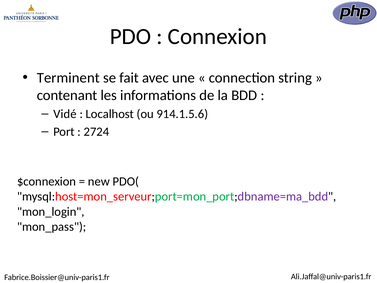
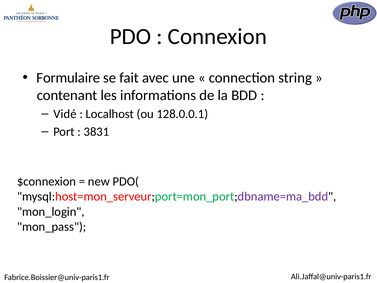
Terminent: Terminent -> Formulaire
914.1.5.6: 914.1.5.6 -> 128.0.0.1
2724: 2724 -> 3831
